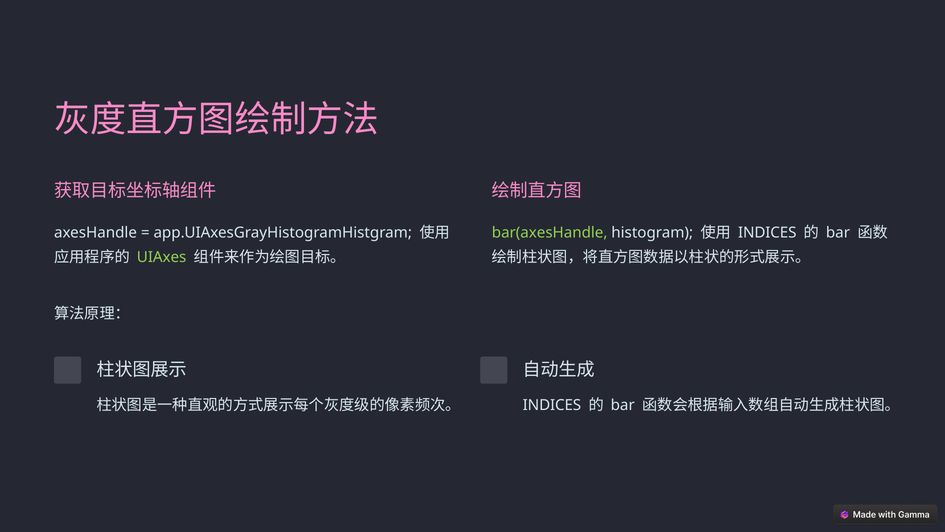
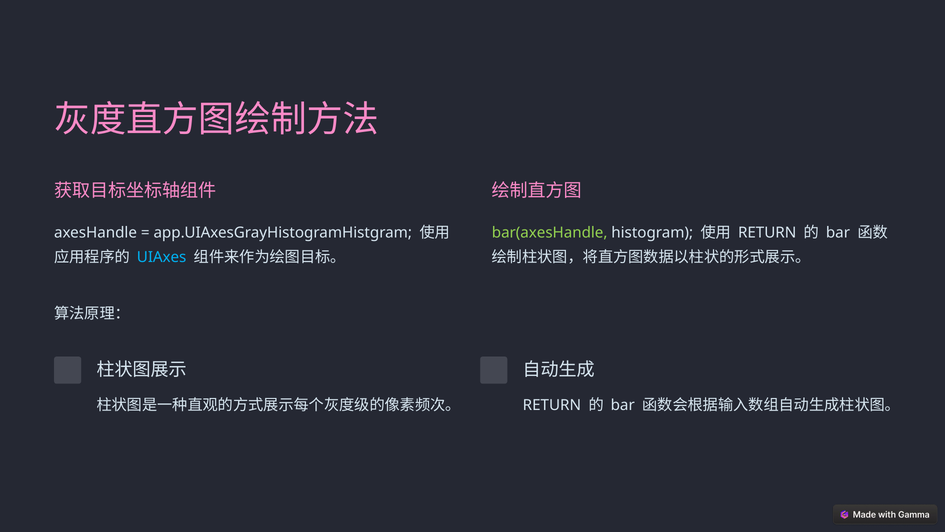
INDICES at (767, 233): INDICES -> RETURN
UIAxes colour: light green -> light blue
INDICES at (552, 405): INDICES -> RETURN
